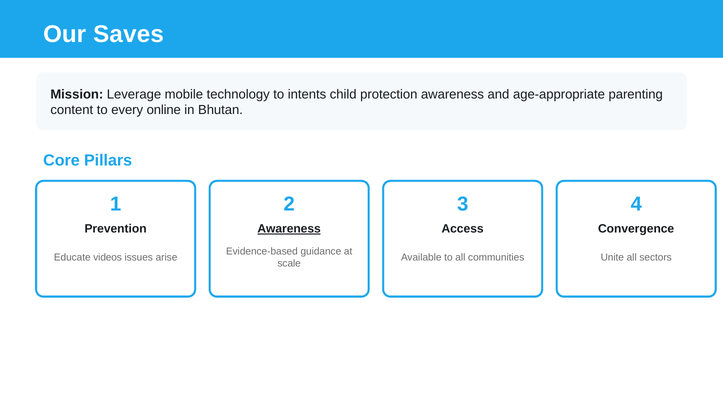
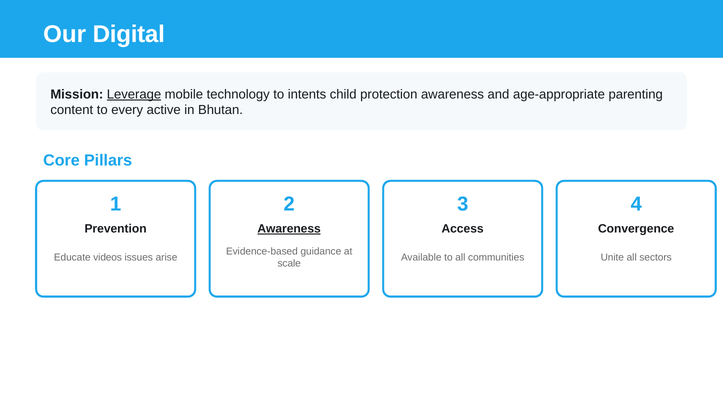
Saves: Saves -> Digital
Leverage underline: none -> present
online: online -> active
